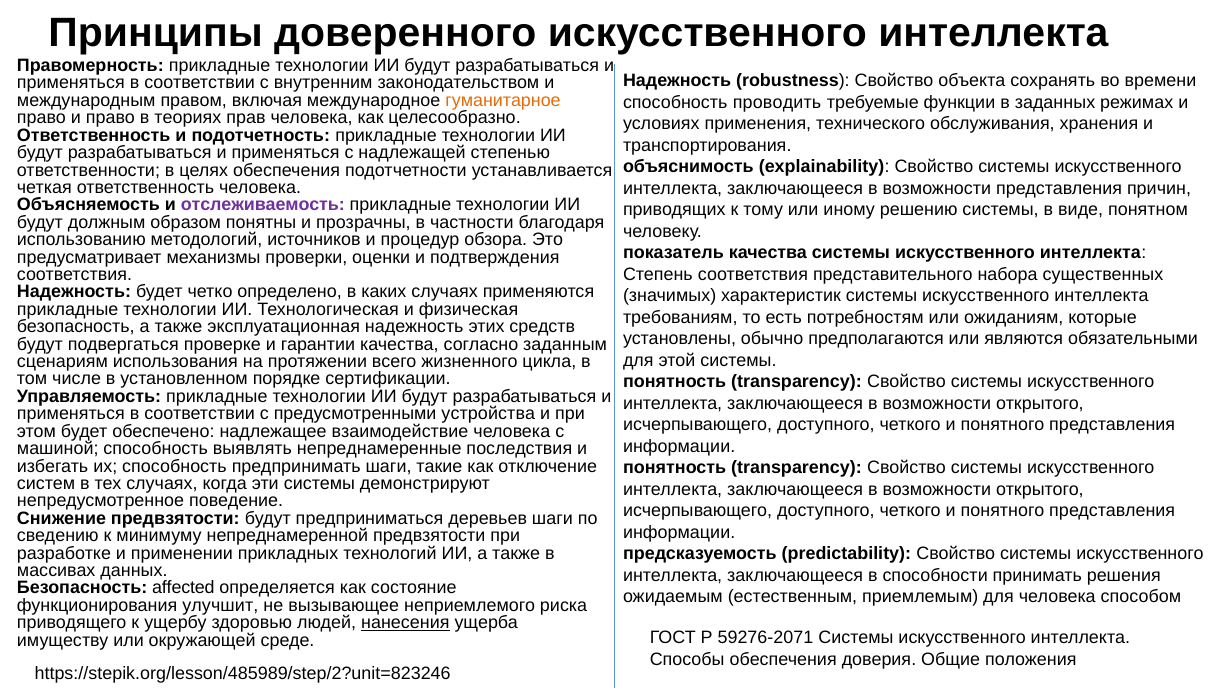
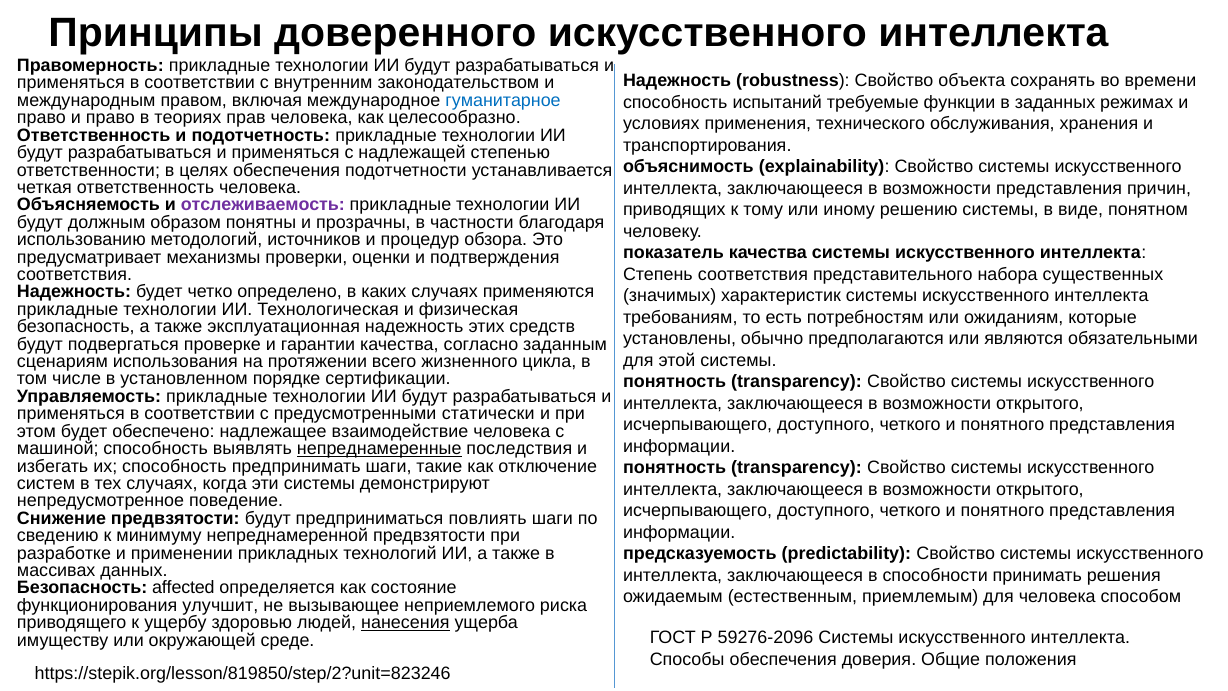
гуманитарное colour: orange -> blue
проводить: проводить -> испытаний
устройства: устройства -> статически
непреднамеренные underline: none -> present
деревьев: деревьев -> повлиять
59276-2071: 59276-2071 -> 59276-2096
https://stepik.org/lesson/485989/step/2?unit=823246: https://stepik.org/lesson/485989/step/2?unit=823246 -> https://stepik.org/lesson/819850/step/2?unit=823246
